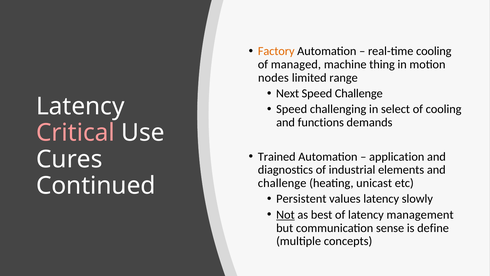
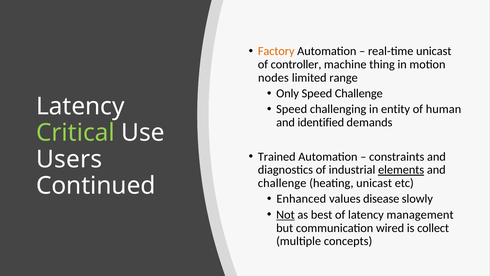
real-time cooling: cooling -> unicast
managed: managed -> controller
Next: Next -> Only
select: select -> entity
of cooling: cooling -> human
functions: functions -> identified
Critical colour: pink -> light green
application: application -> constraints
Cures: Cures -> Users
elements underline: none -> present
Persistent: Persistent -> Enhanced
values latency: latency -> disease
sense: sense -> wired
define: define -> collect
